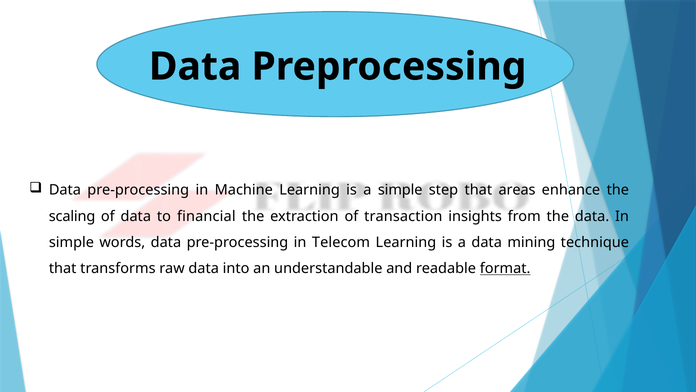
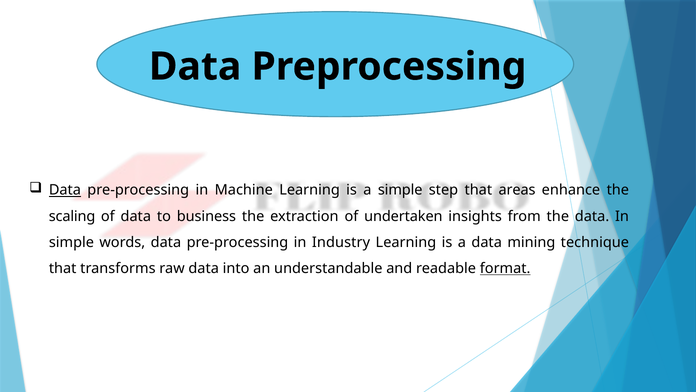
Data at (65, 190) underline: none -> present
financial: financial -> business
transaction: transaction -> undertaken
Telecom: Telecom -> Industry
